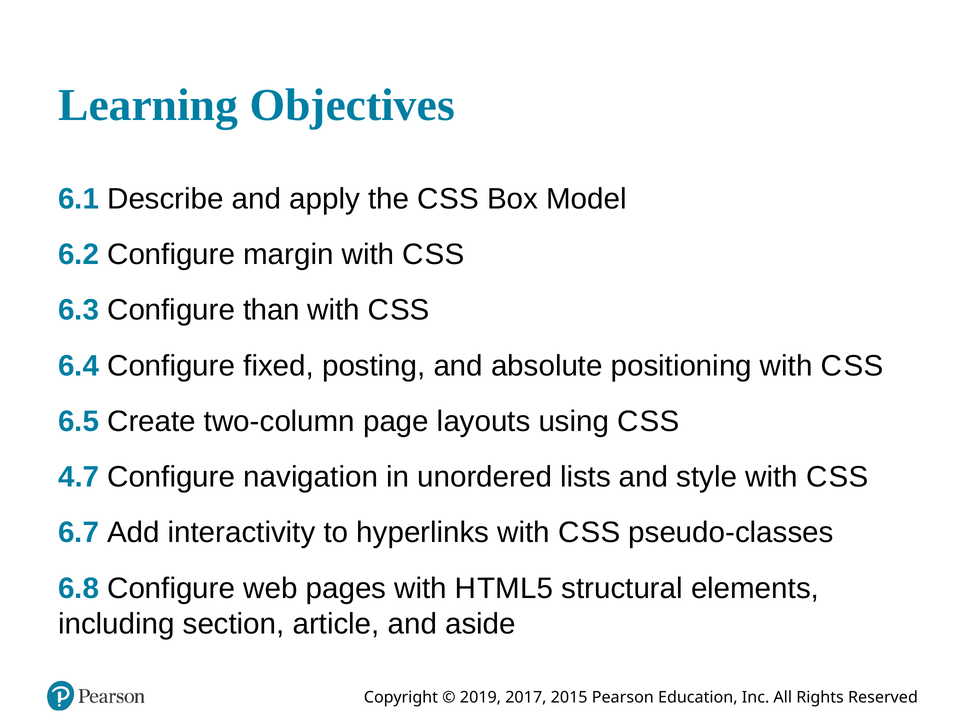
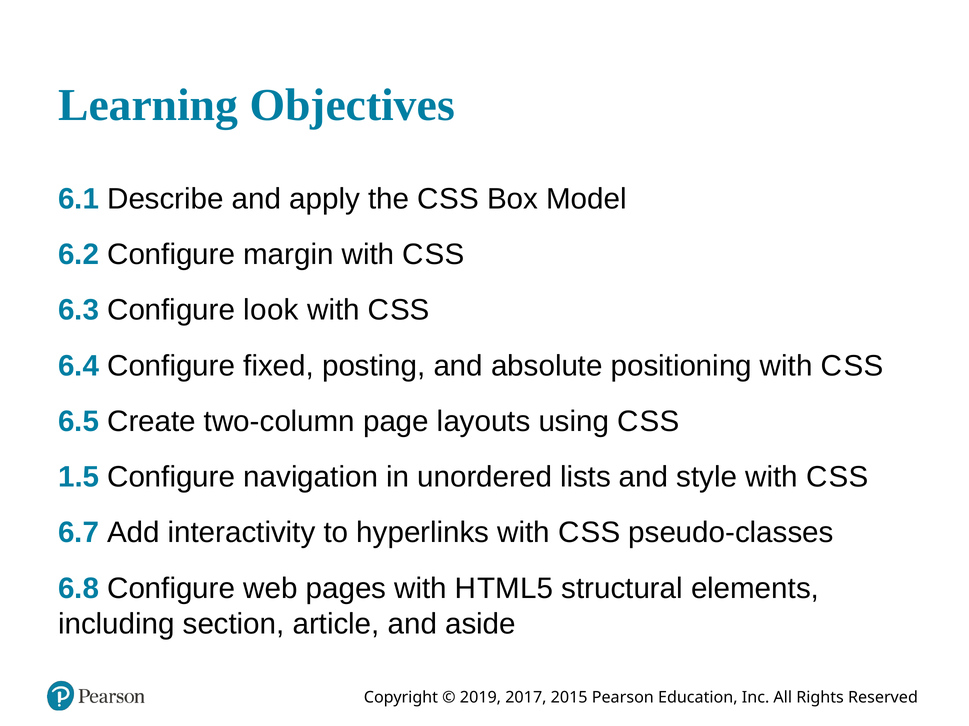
than: than -> look
4.7: 4.7 -> 1.5
